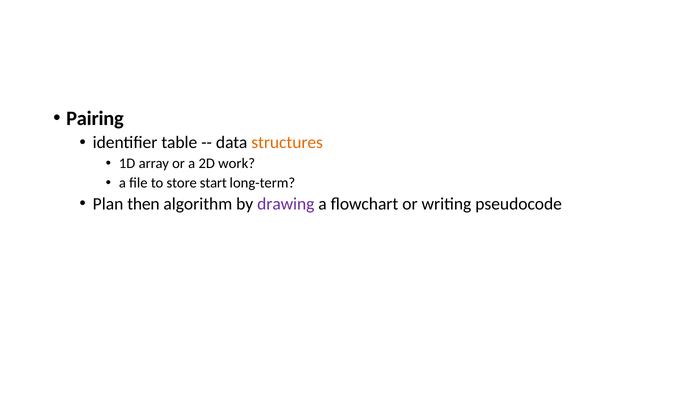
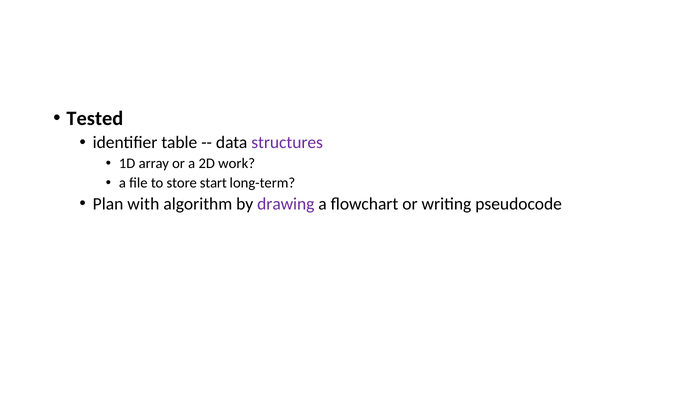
Pairing: Pairing -> Tested
structures colour: orange -> purple
then: then -> with
